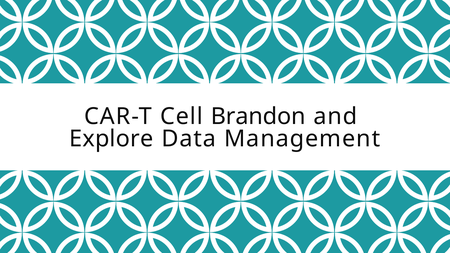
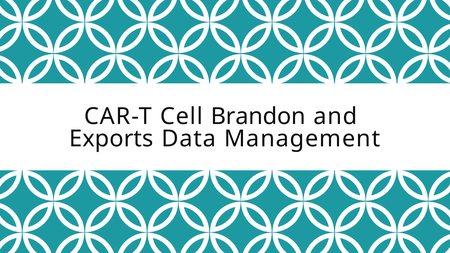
Explore: Explore -> Exports
